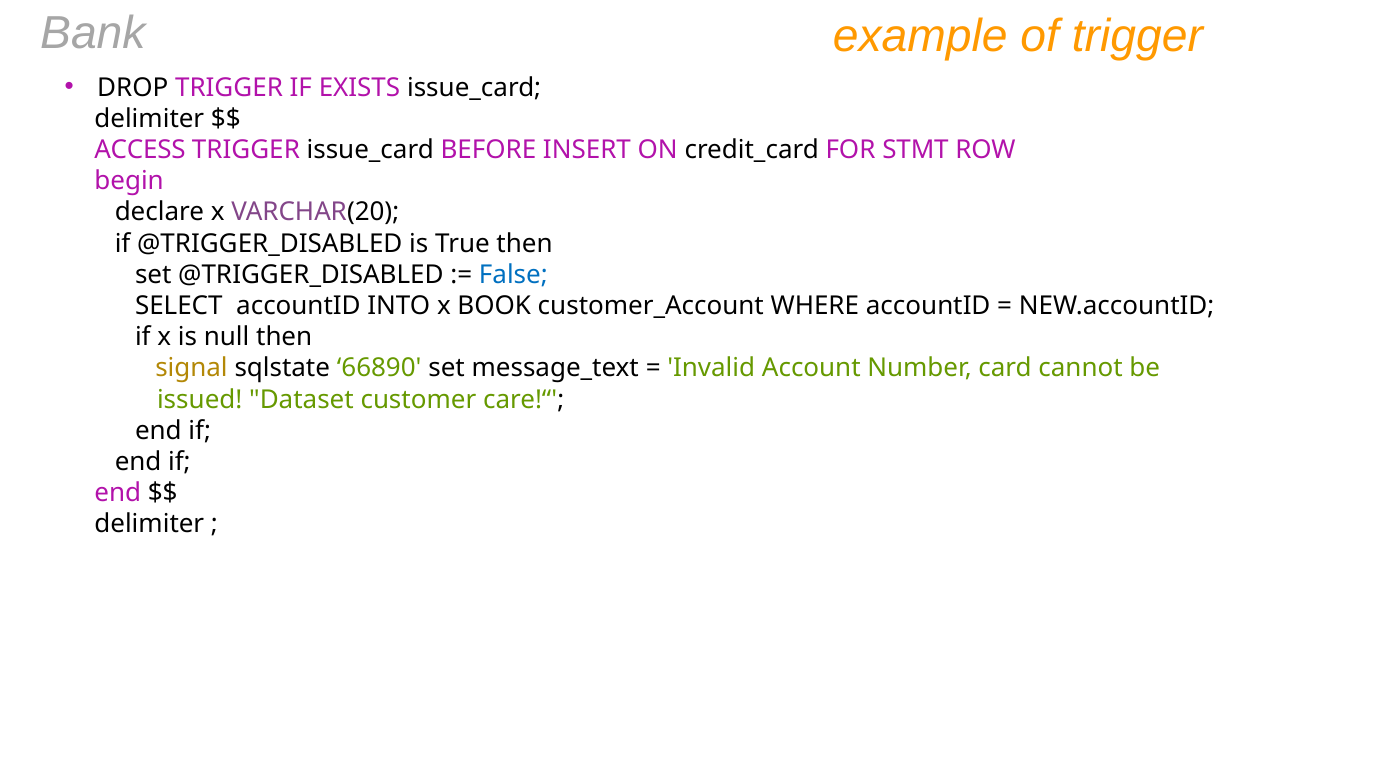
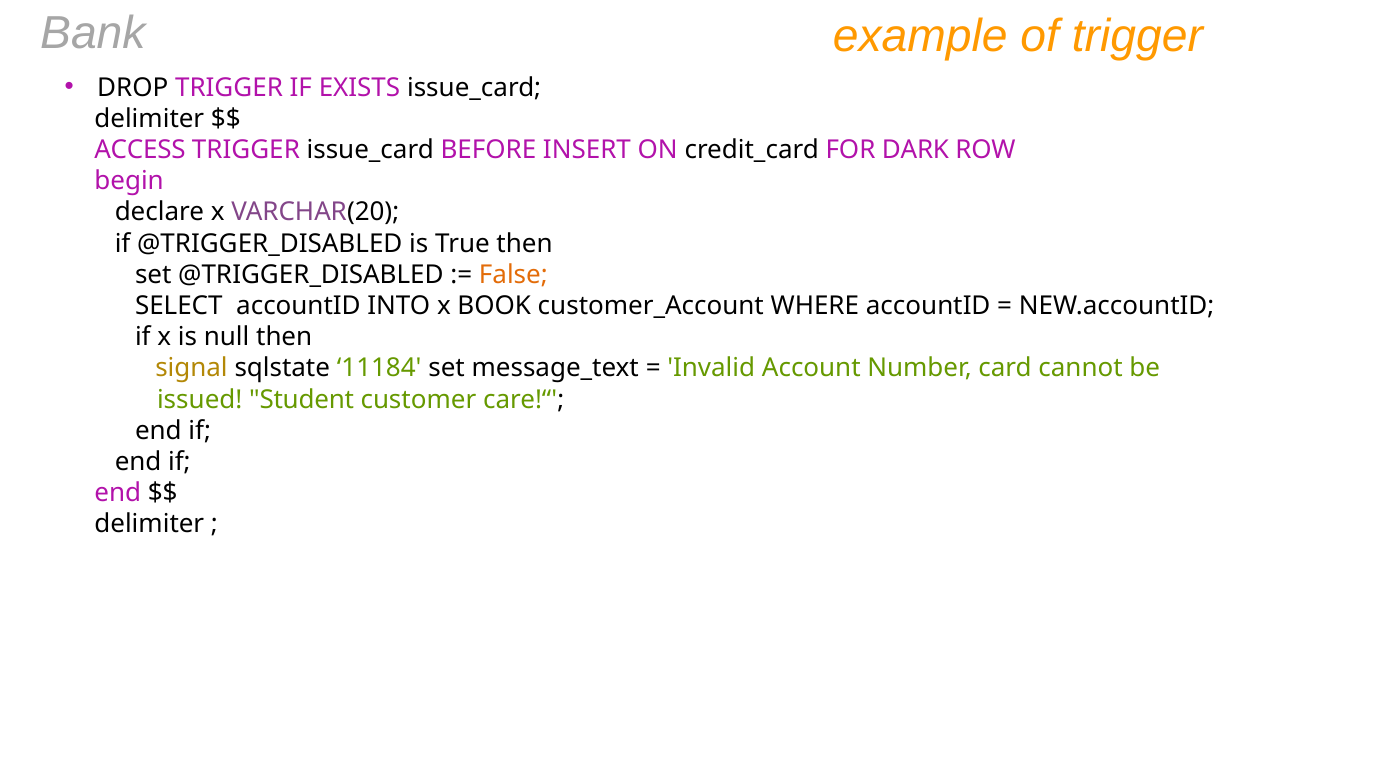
STMT: STMT -> DARK
False colour: blue -> orange
66890: 66890 -> 11184
Dataset: Dataset -> Student
